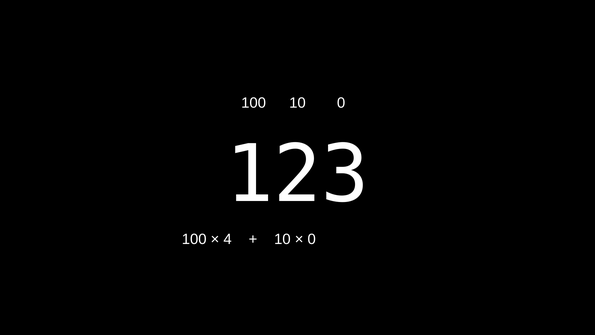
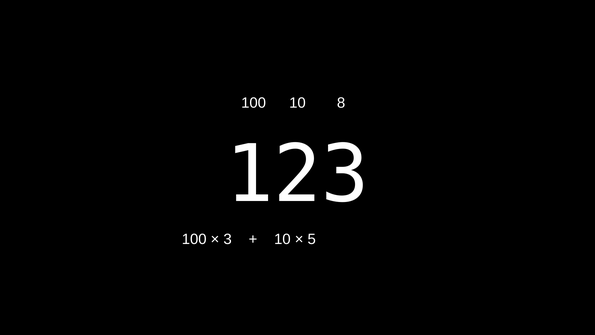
10 0: 0 -> 8
4: 4 -> 3
0 at (312, 239): 0 -> 5
